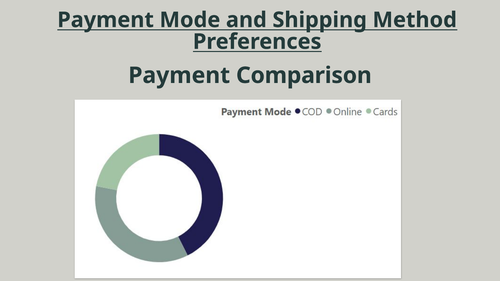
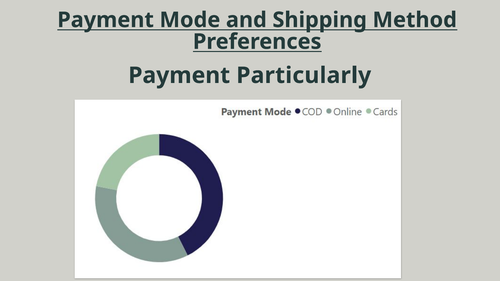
Comparison: Comparison -> Particularly
